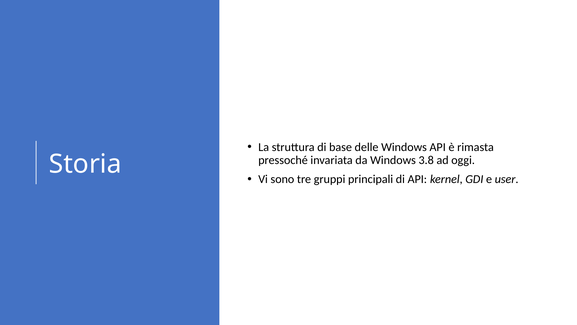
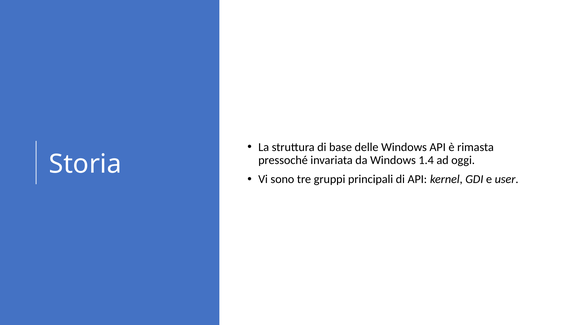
3.8: 3.8 -> 1.4
